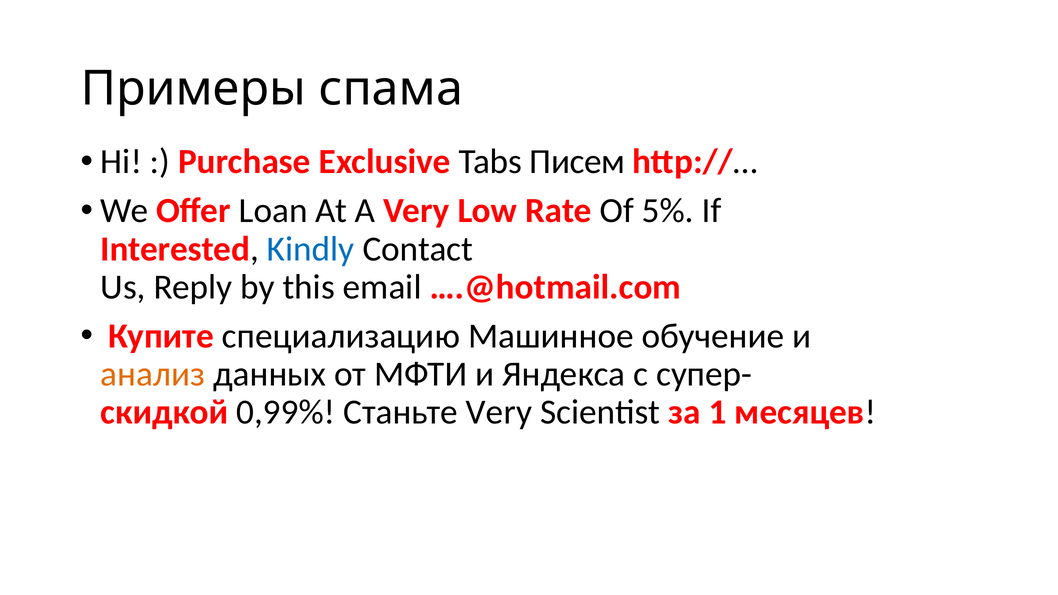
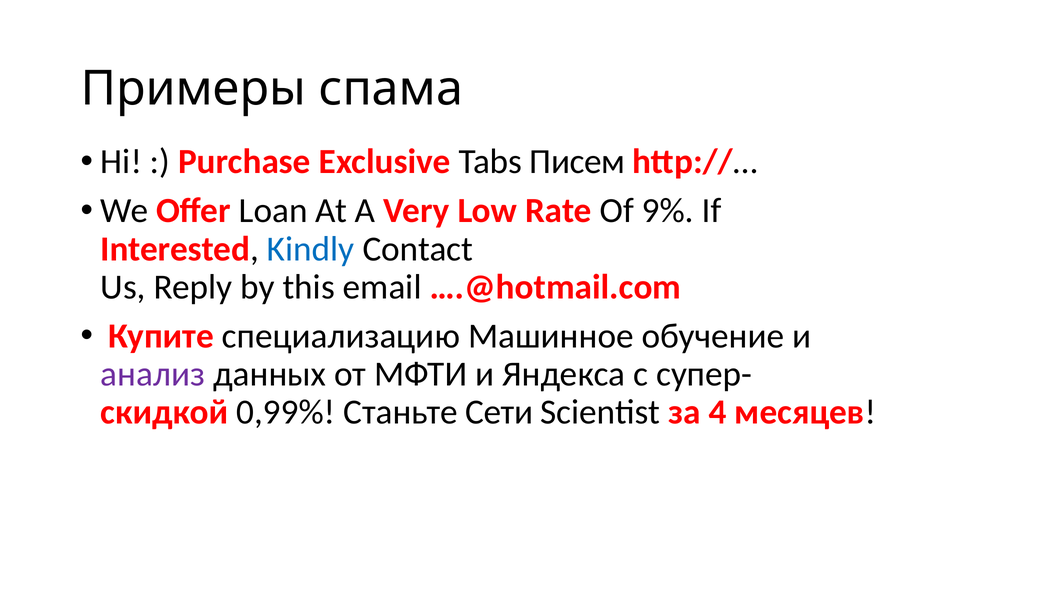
5%: 5% -> 9%
анализ colour: orange -> purple
Станьте Very: Very -> Сети
1: 1 -> 4
